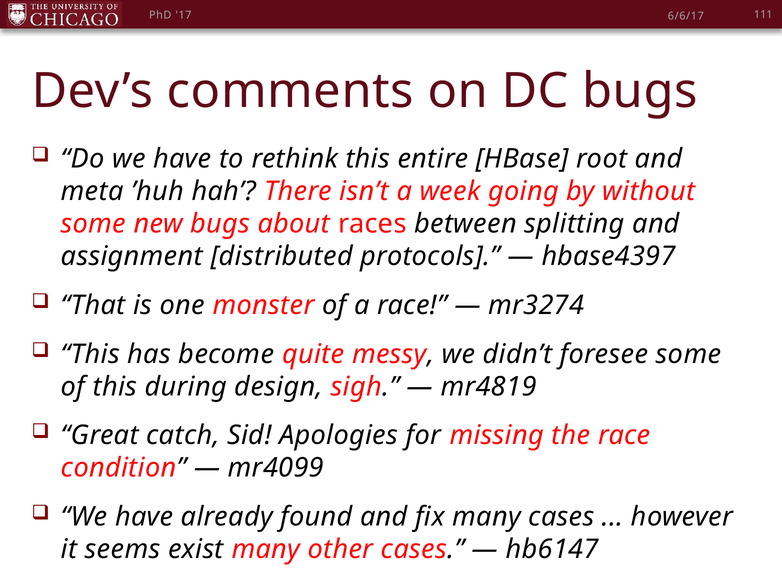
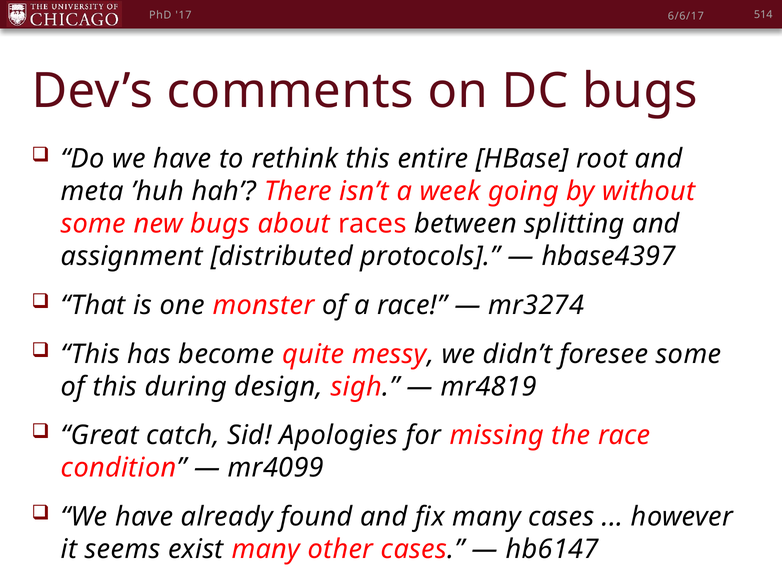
111: 111 -> 514
